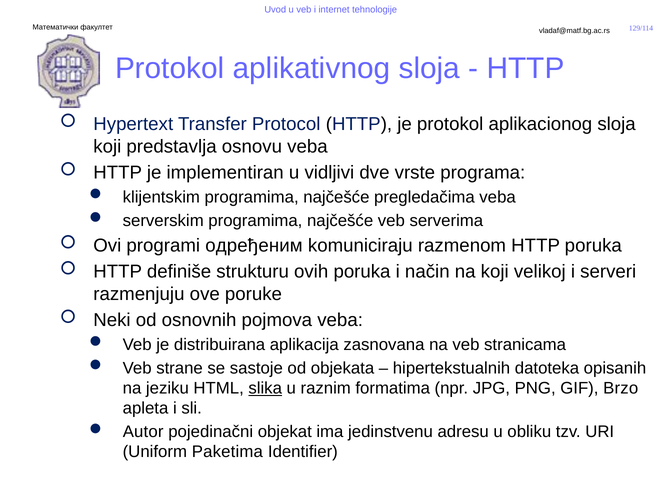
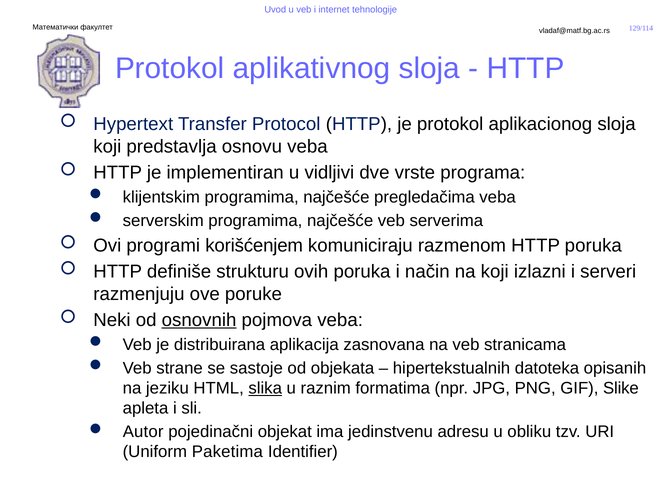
одређеним: одређеним -> korišćenjem
velikoj: velikoj -> izlazni
osnovnih underline: none -> present
Brzo: Brzo -> Slike
